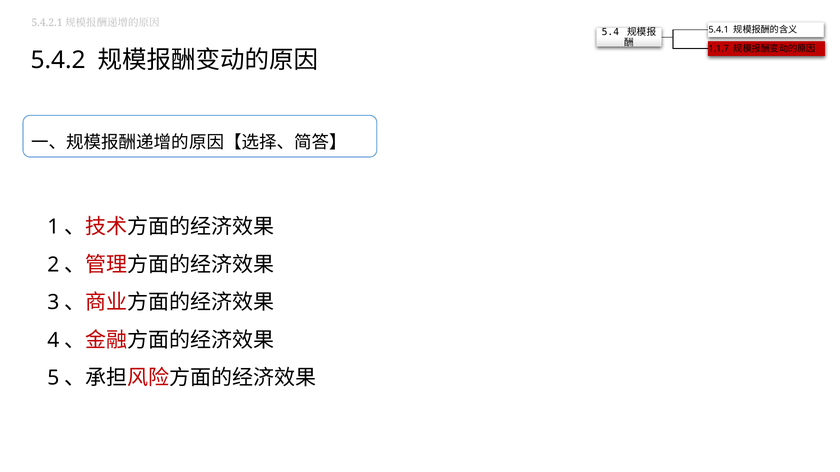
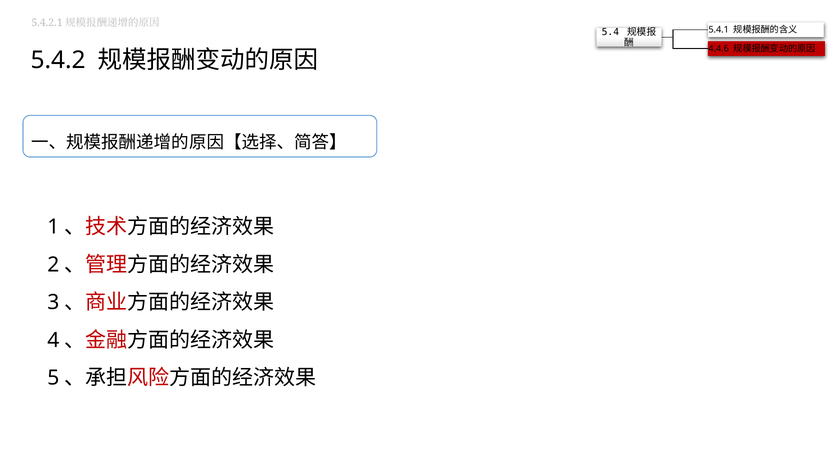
1.1.7: 1.1.7 -> 4.4.6
